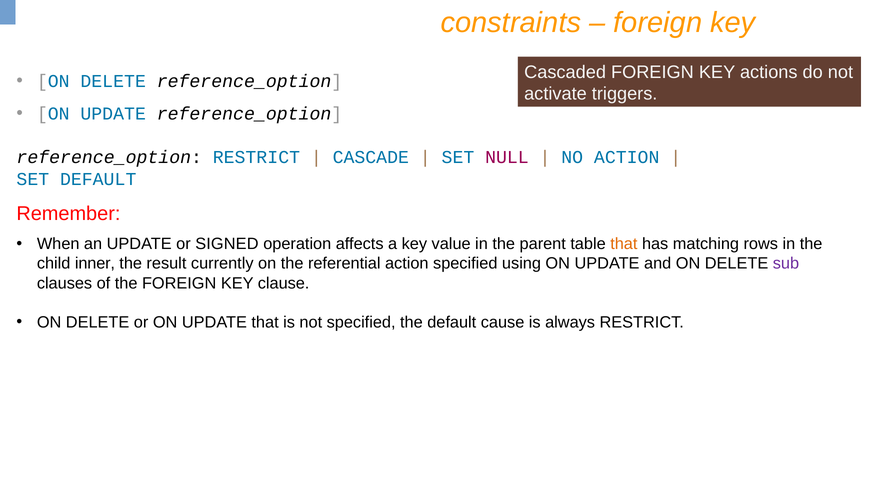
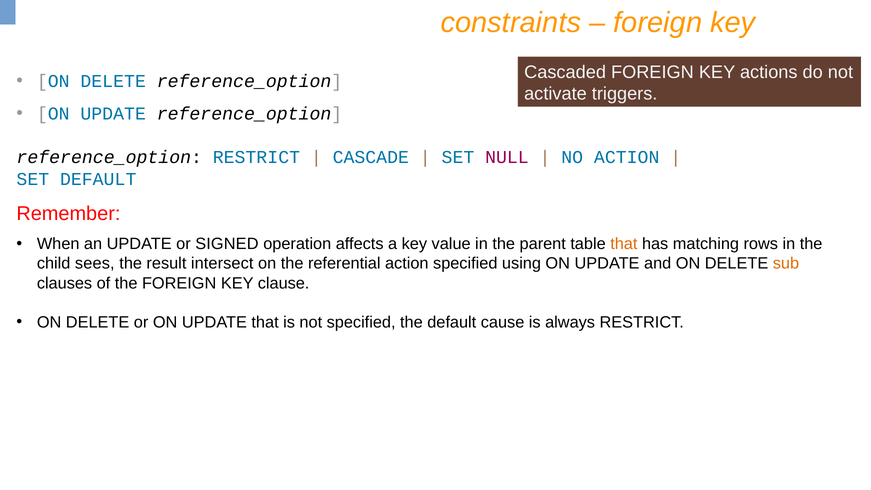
inner: inner -> sees
currently: currently -> intersect
sub colour: purple -> orange
